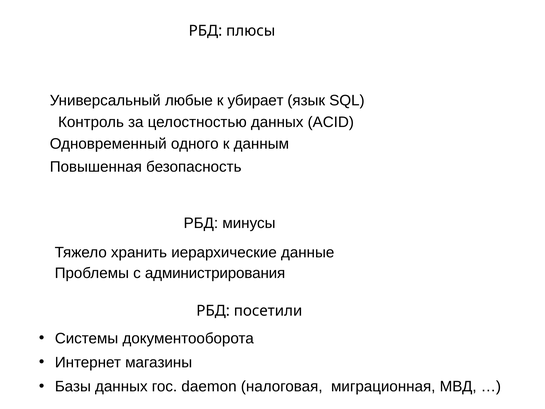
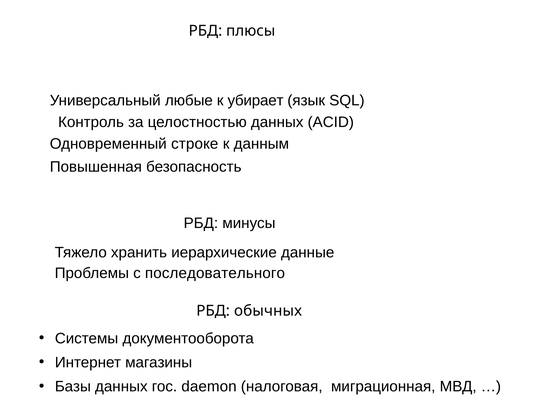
одного: одного -> строке
администрирования: администрирования -> последовательного
посетили: посетили -> обычных
